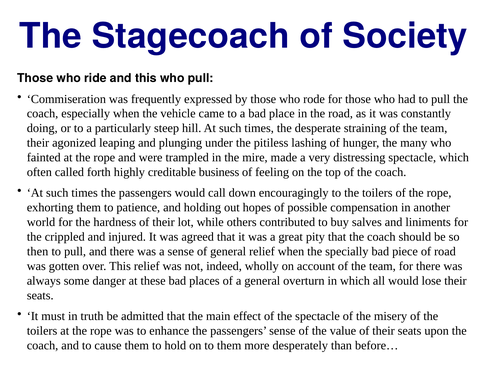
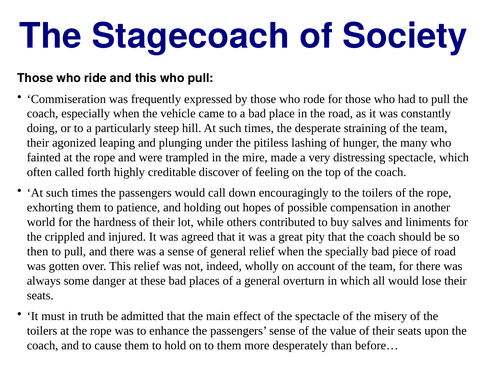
business: business -> discover
